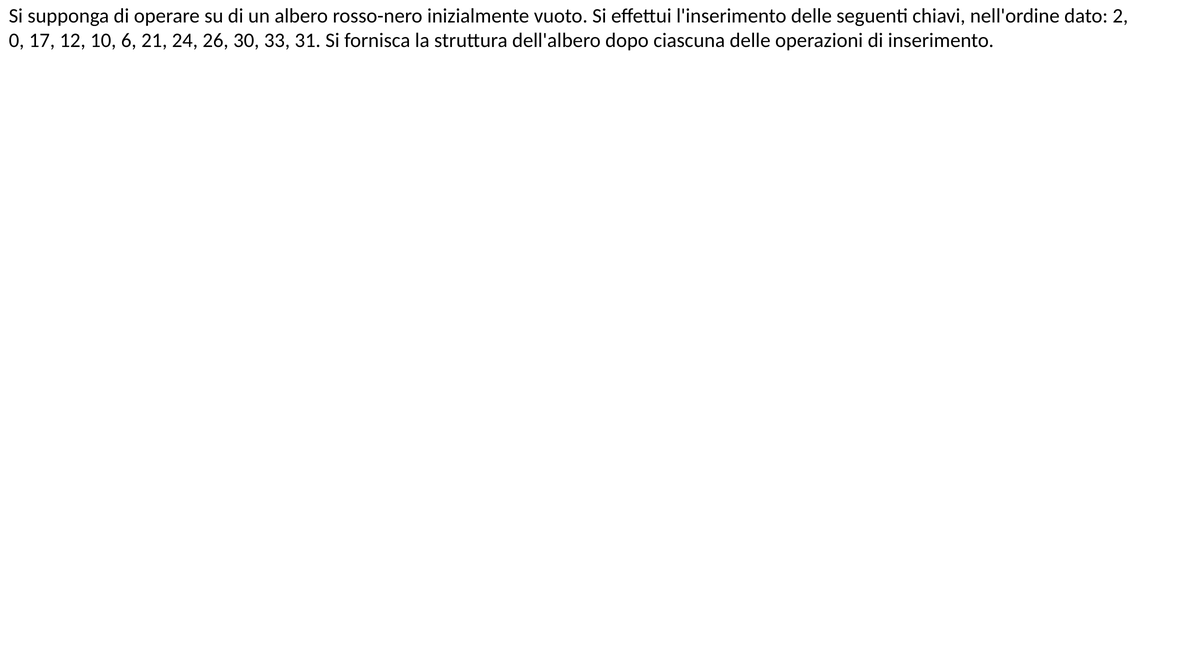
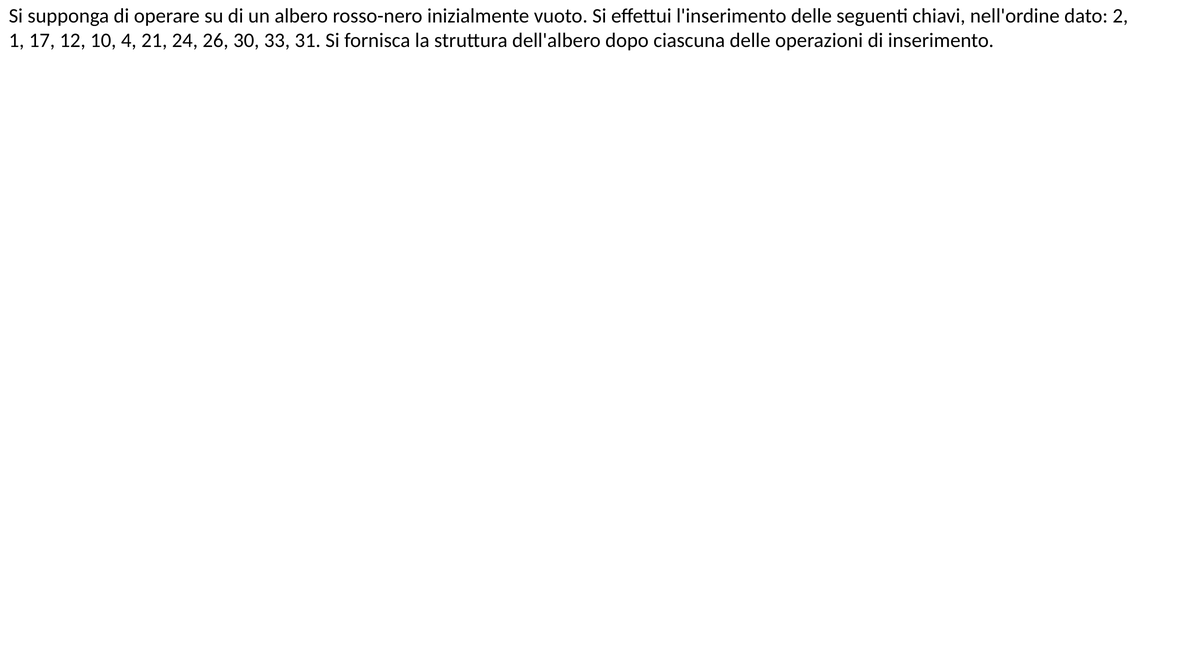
0: 0 -> 1
6: 6 -> 4
